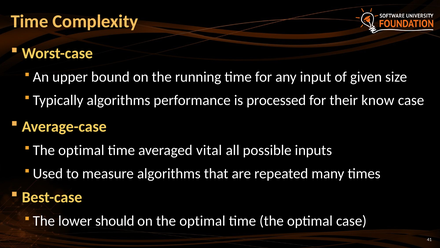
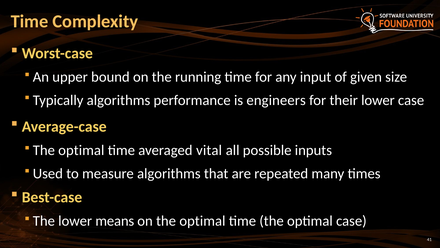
processed: processed -> engineers
their know: know -> lower
should: should -> means
